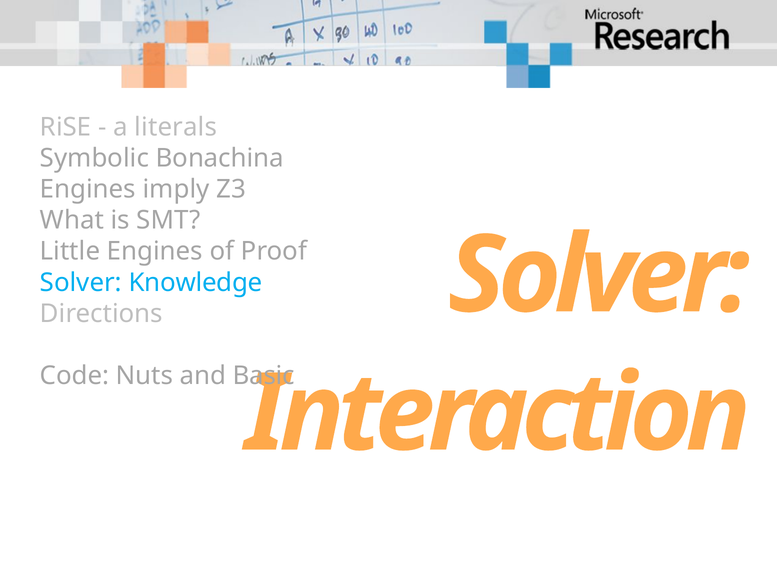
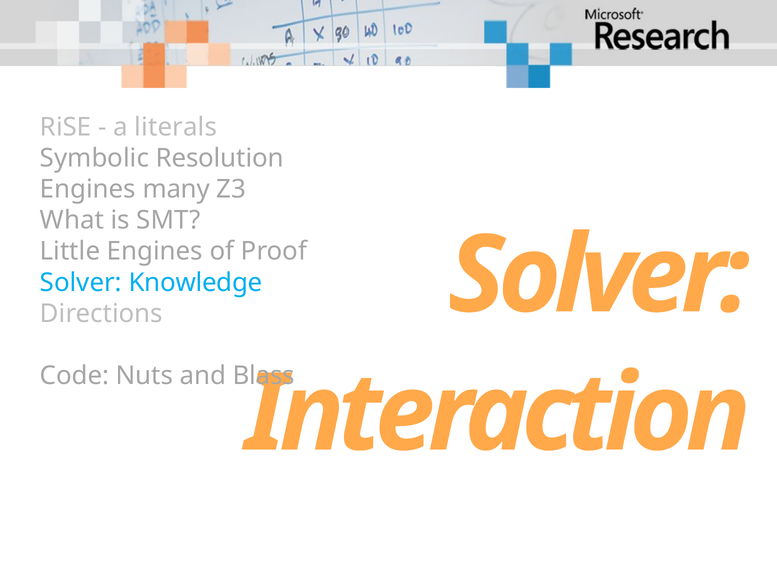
Bonachina: Bonachina -> Resolution
imply: imply -> many
Basic: Basic -> Blass
